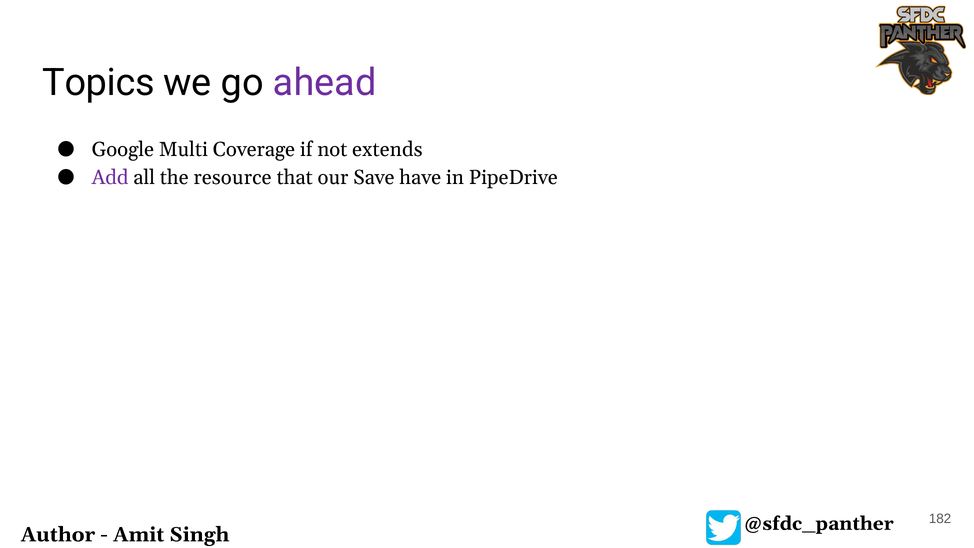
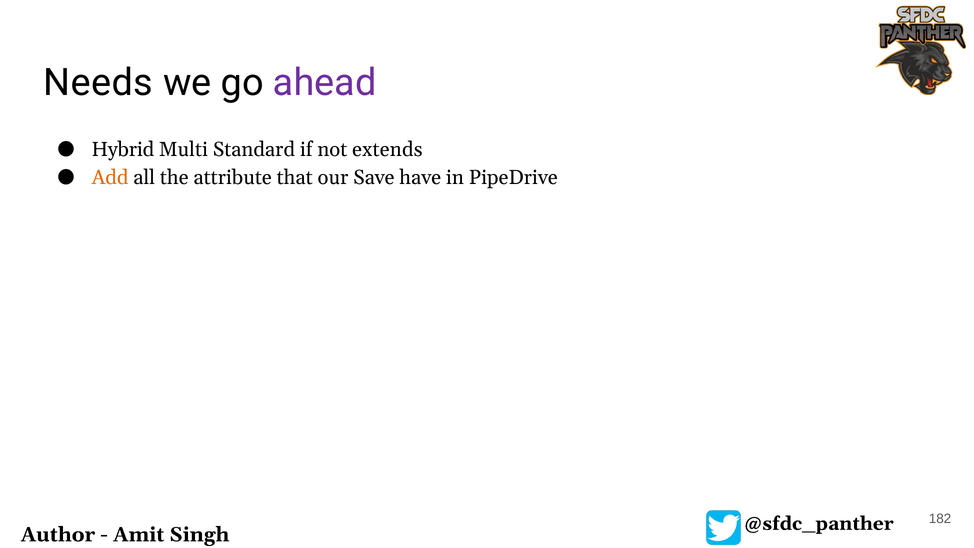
Topics: Topics -> Needs
Google: Google -> Hybrid
Coverage: Coverage -> Standard
Add colour: purple -> orange
resource: resource -> attribute
